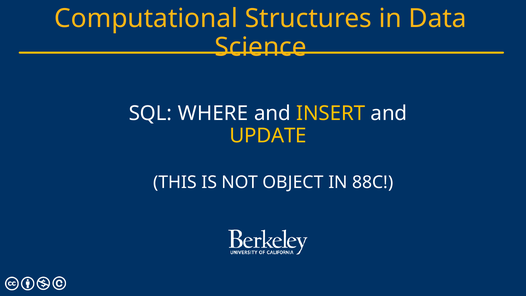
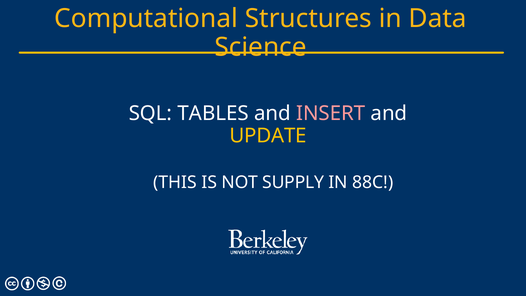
WHERE: WHERE -> TABLES
INSERT colour: yellow -> pink
OBJECT: OBJECT -> SUPPLY
